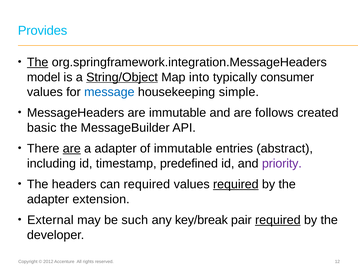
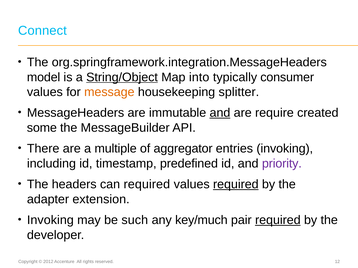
Provides: Provides -> Connect
The at (38, 62) underline: present -> none
message colour: blue -> orange
simple: simple -> splitter
and at (220, 113) underline: none -> present
follows: follows -> require
basic: basic -> some
are at (72, 149) underline: present -> none
a adapter: adapter -> multiple
of immutable: immutable -> aggregator
entries abstract: abstract -> invoking
External at (50, 220): External -> Invoking
key/break: key/break -> key/much
